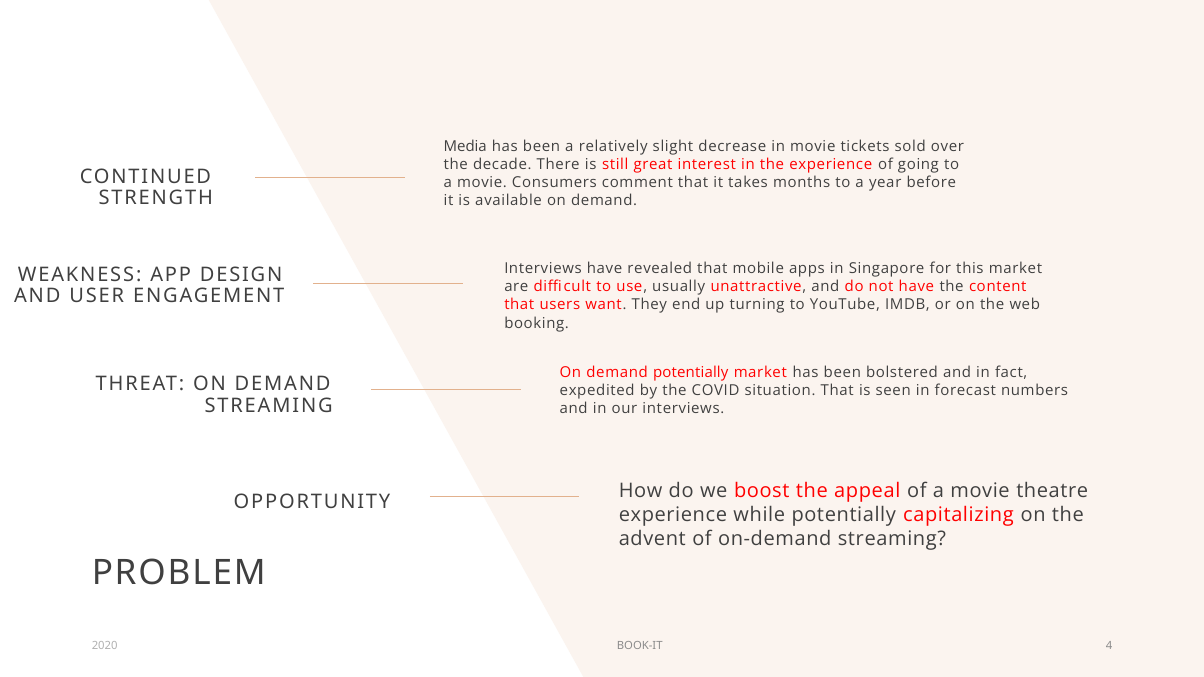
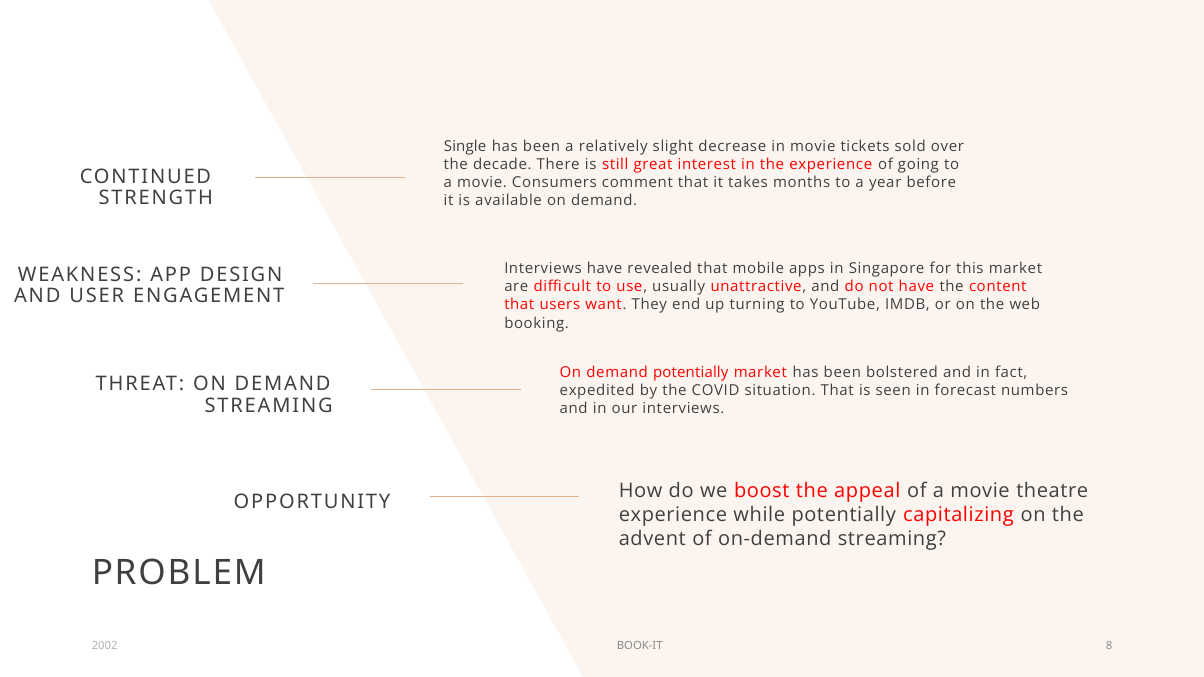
Media: Media -> Single
2020: 2020 -> 2002
4: 4 -> 8
